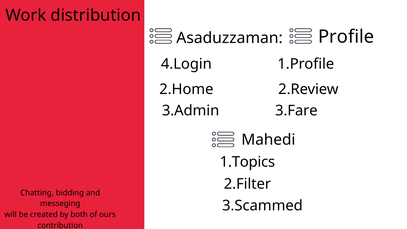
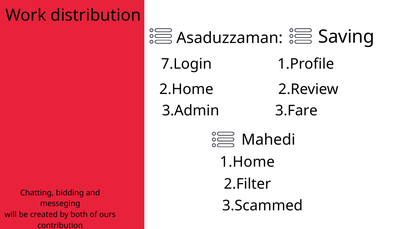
Profile: Profile -> Saving
4.Login: 4.Login -> 7.Login
1.Topics: 1.Topics -> 1.Home
